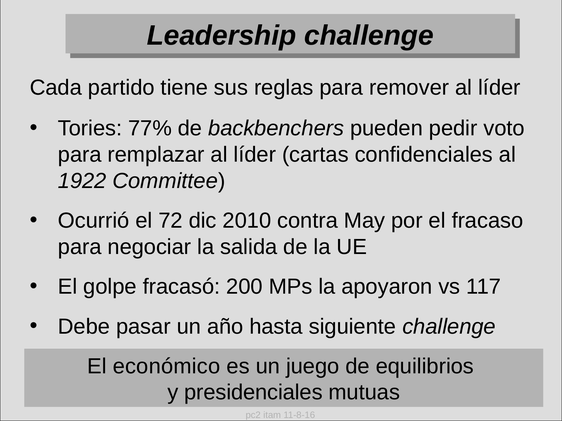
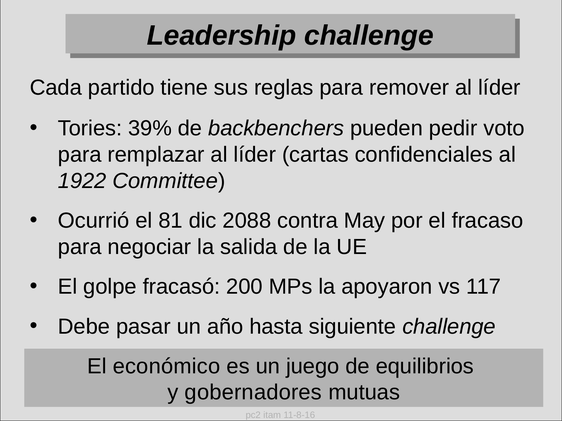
77%: 77% -> 39%
72: 72 -> 81
2010: 2010 -> 2088
presidenciales: presidenciales -> gobernadores
